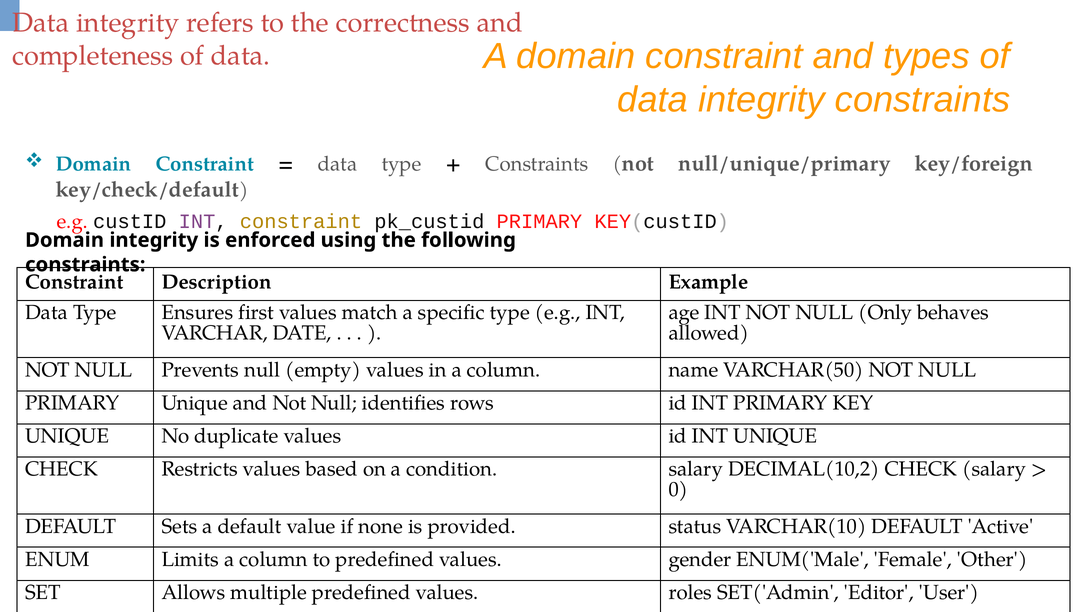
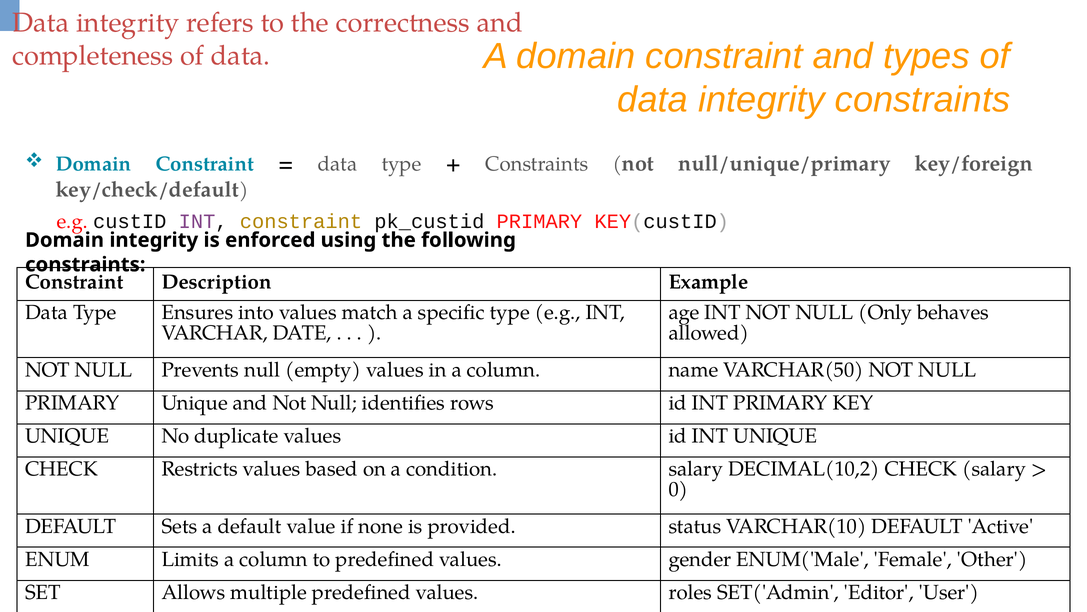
first: first -> into
